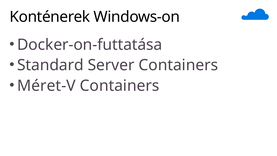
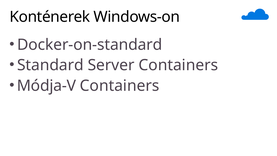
Docker-on-futtatása: Docker-on-futtatása -> Docker-on-standard
Méret-V: Méret-V -> Módja-V
